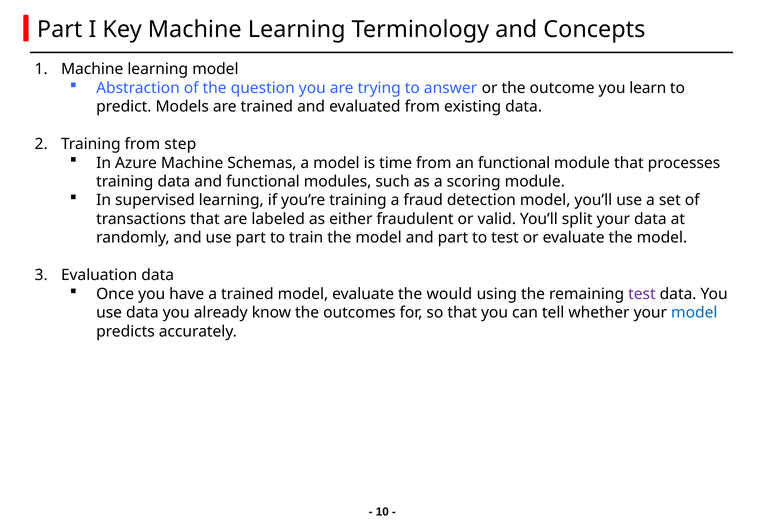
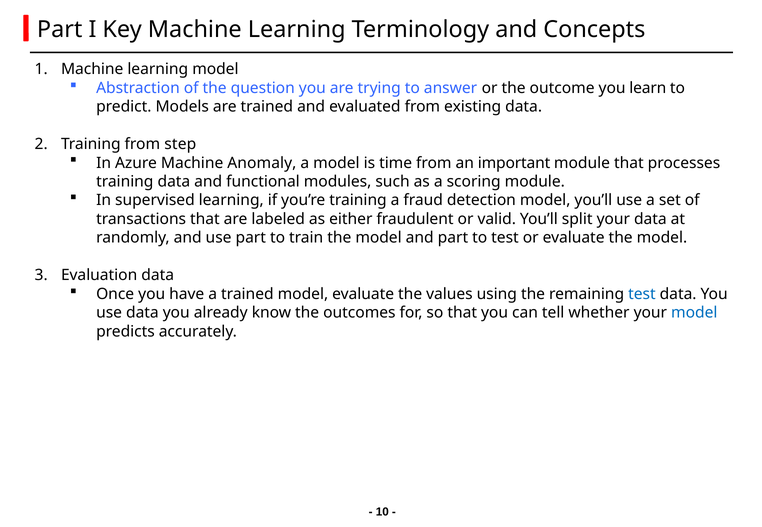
Schemas: Schemas -> Anomaly
an functional: functional -> important
would: would -> values
test at (642, 294) colour: purple -> blue
